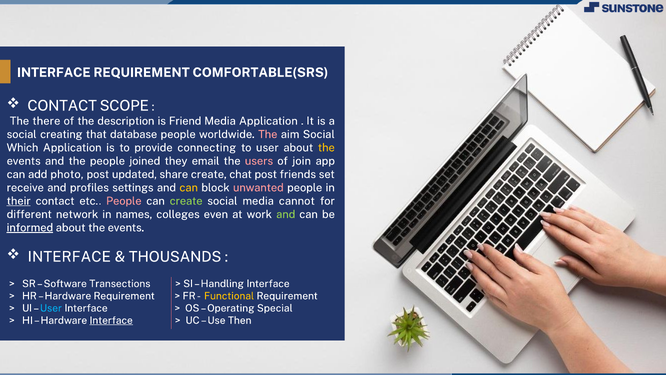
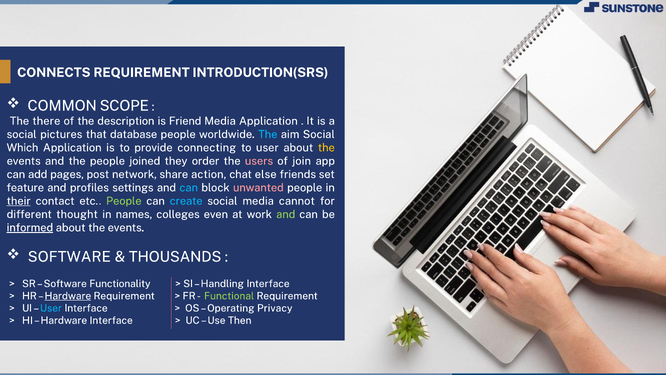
INTERFACE at (54, 72): INTERFACE -> CONNECTS
COMFORTABLE(SRS: COMFORTABLE(SRS -> INTRODUCTION(SRS
CONTACT at (62, 106): CONTACT -> COMMON
creating: creating -> pictures
The at (268, 134) colour: pink -> light blue
email: email -> order
photo: photo -> pages
updated: updated -> network
share create: create -> action
chat post: post -> else
receive: receive -> feature
can at (189, 188) colour: yellow -> light blue
People at (124, 201) colour: pink -> light green
create at (186, 201) colour: light green -> light blue
network: network -> thought
INTERFACE at (69, 257): INTERFACE -> SOFTWARE
Transections: Transections -> Functionality
Hardware at (68, 296) underline: none -> present
Functional colour: yellow -> light green
Special: Special -> Privacy
Interface at (111, 320) underline: present -> none
